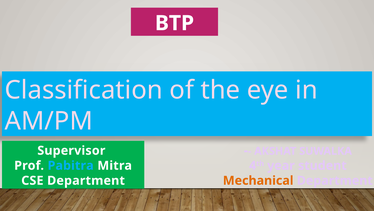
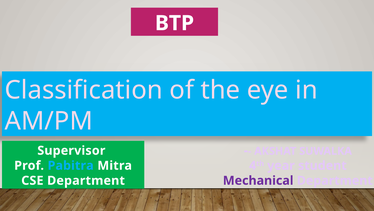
Mechanical colour: orange -> purple
